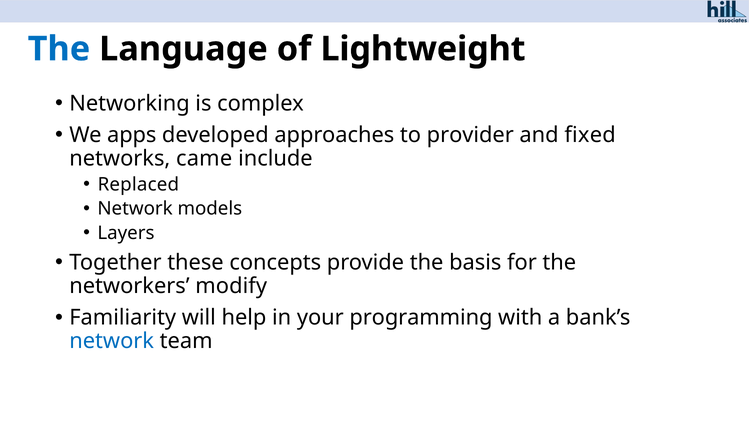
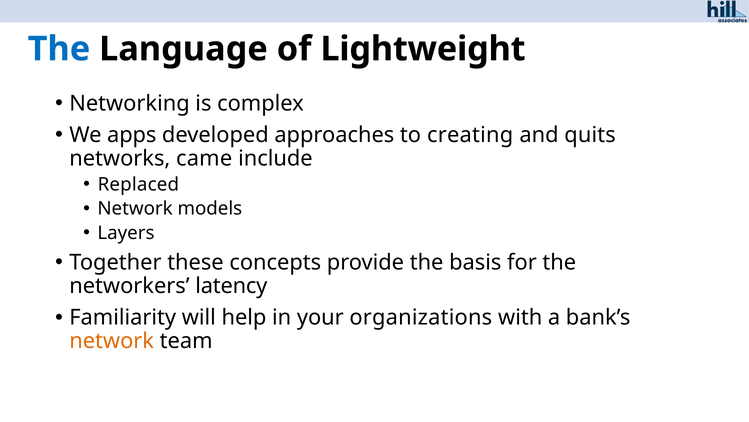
provider: provider -> creating
fixed: fixed -> quits
modify: modify -> latency
programming: programming -> organizations
network at (112, 341) colour: blue -> orange
